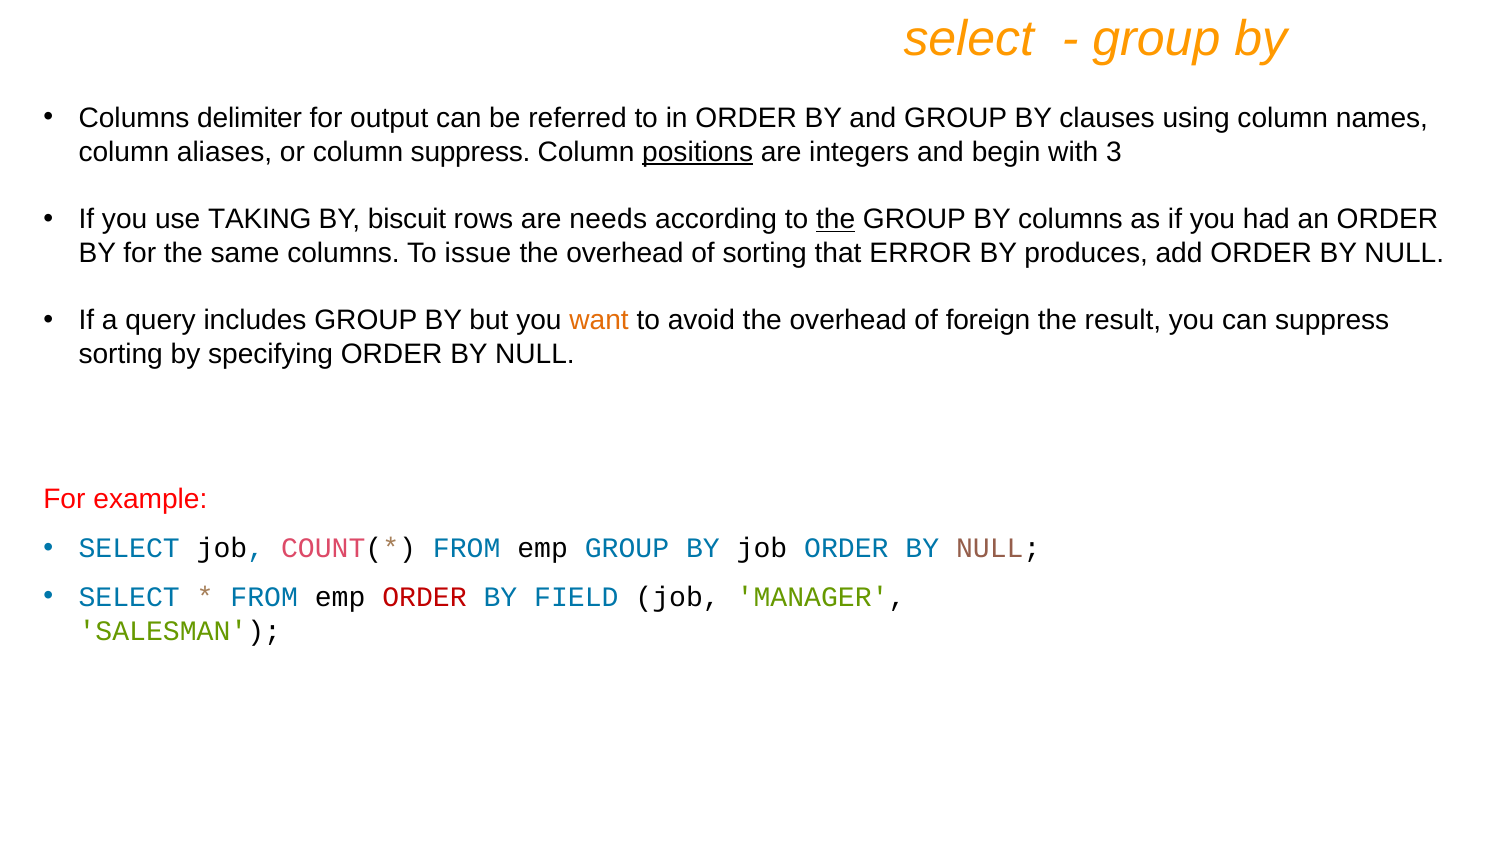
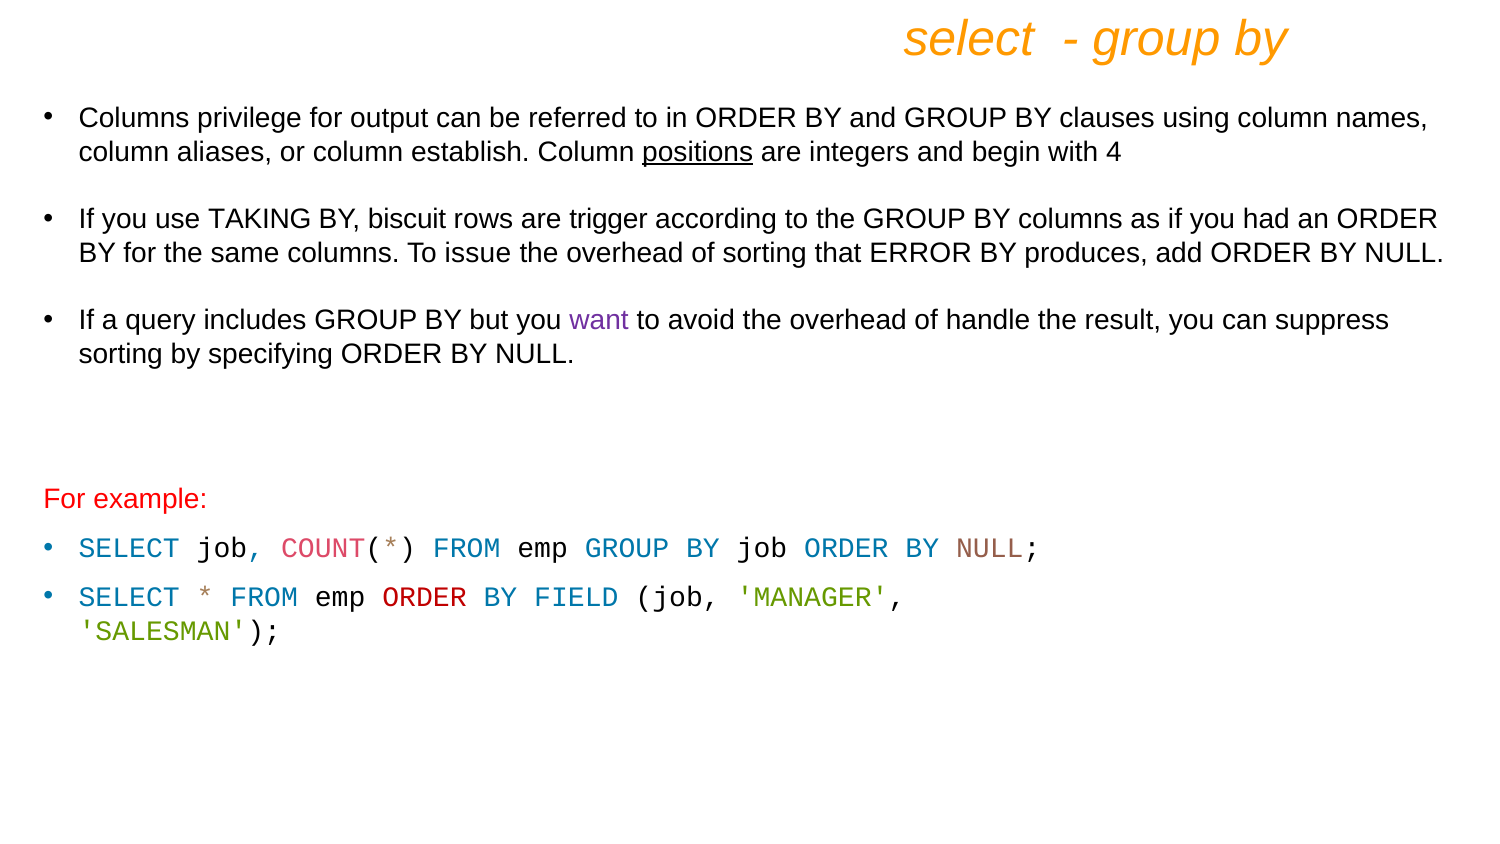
delimiter: delimiter -> privilege
column suppress: suppress -> establish
3: 3 -> 4
needs: needs -> trigger
the at (836, 219) underline: present -> none
want colour: orange -> purple
foreign: foreign -> handle
